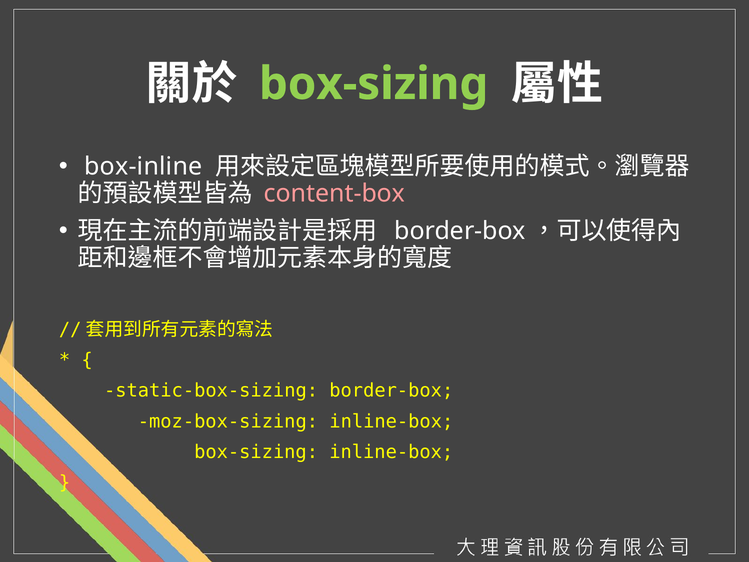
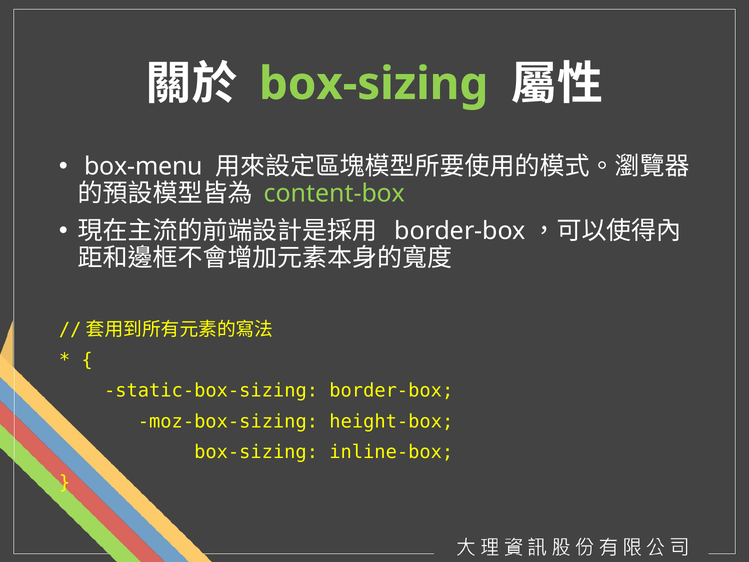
box-inline: box-inline -> box-menu
content-box colour: pink -> light green
moz-box-sizing inline-box: inline-box -> height-box
